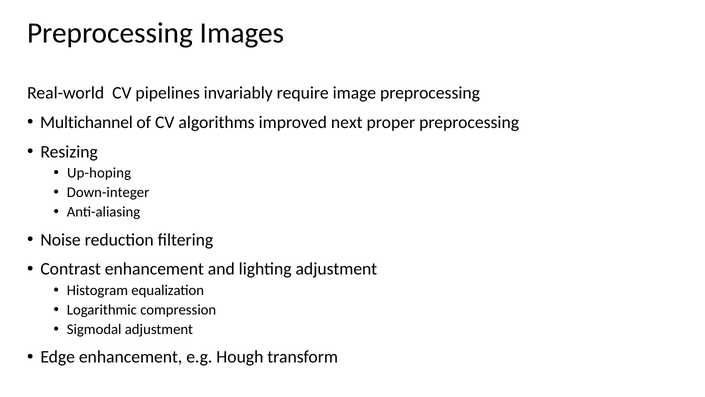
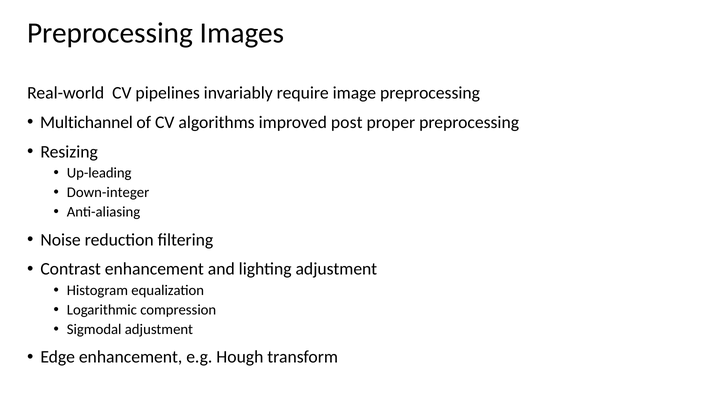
next: next -> post
Up-hoping: Up-hoping -> Up-leading
